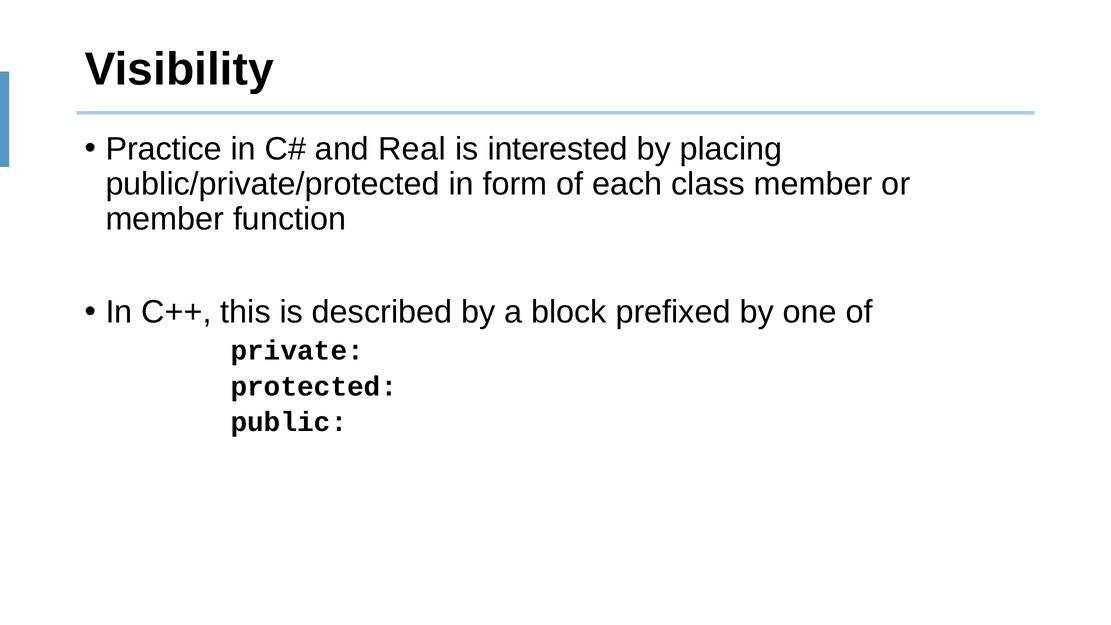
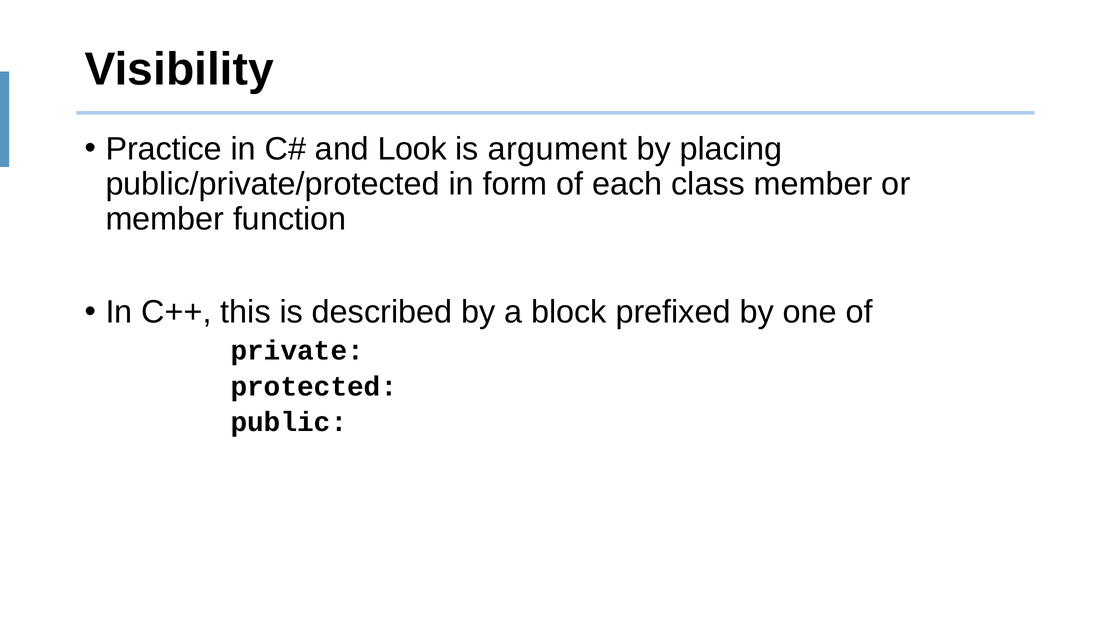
Real: Real -> Look
interested: interested -> argument
